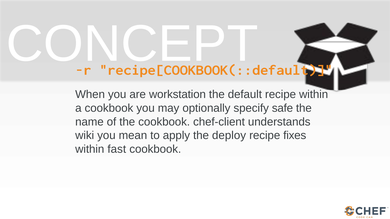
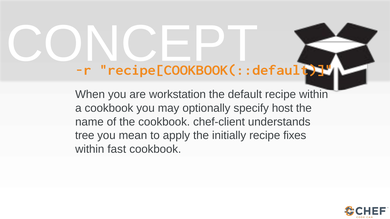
safe: safe -> host
wiki: wiki -> tree
deploy: deploy -> initially
